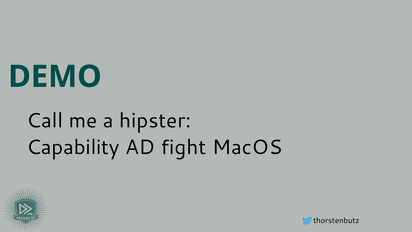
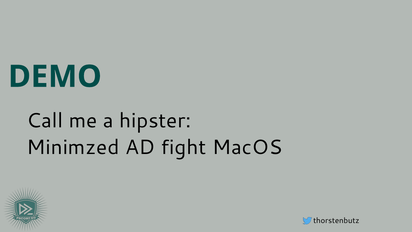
Capability: Capability -> Minimzed
